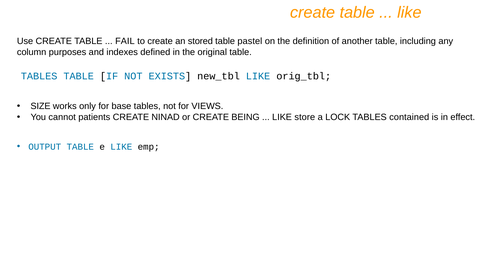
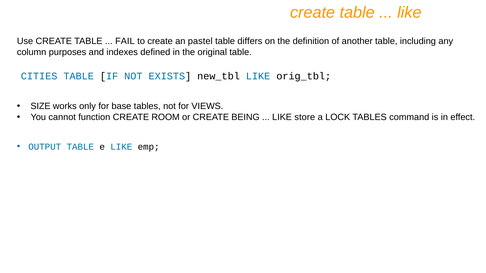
stored: stored -> pastel
pastel: pastel -> differs
TABLES at (39, 76): TABLES -> CITIES
patients: patients -> function
NINAD: NINAD -> ROOM
contained: contained -> command
